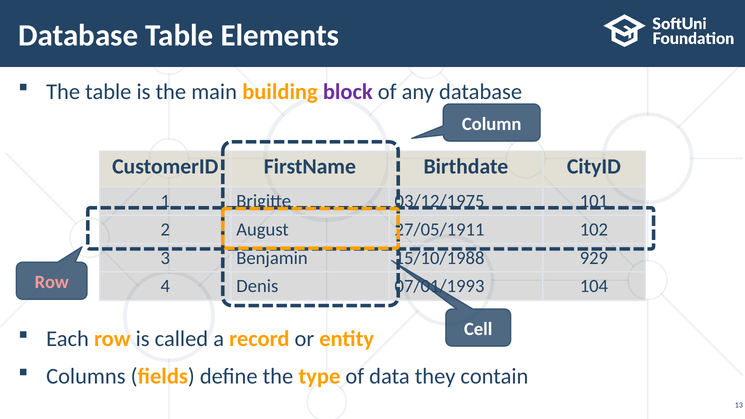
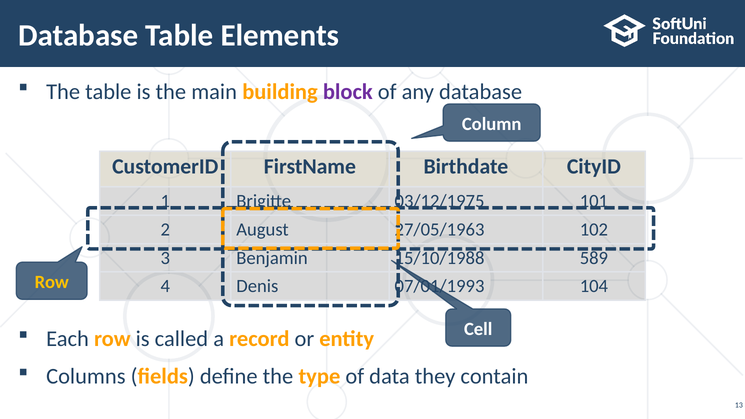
27/05/1911: 27/05/1911 -> 27/05/1963
929: 929 -> 589
Row at (52, 282) colour: pink -> yellow
